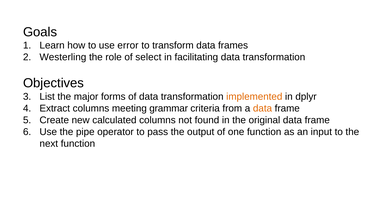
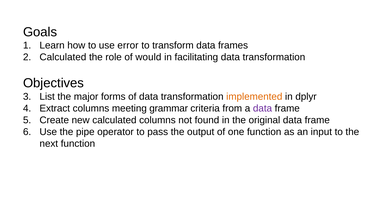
Westerling at (63, 57): Westerling -> Calculated
select: select -> would
data at (263, 108) colour: orange -> purple
